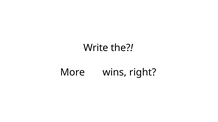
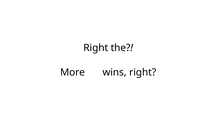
Write at (96, 48): Write -> Right
